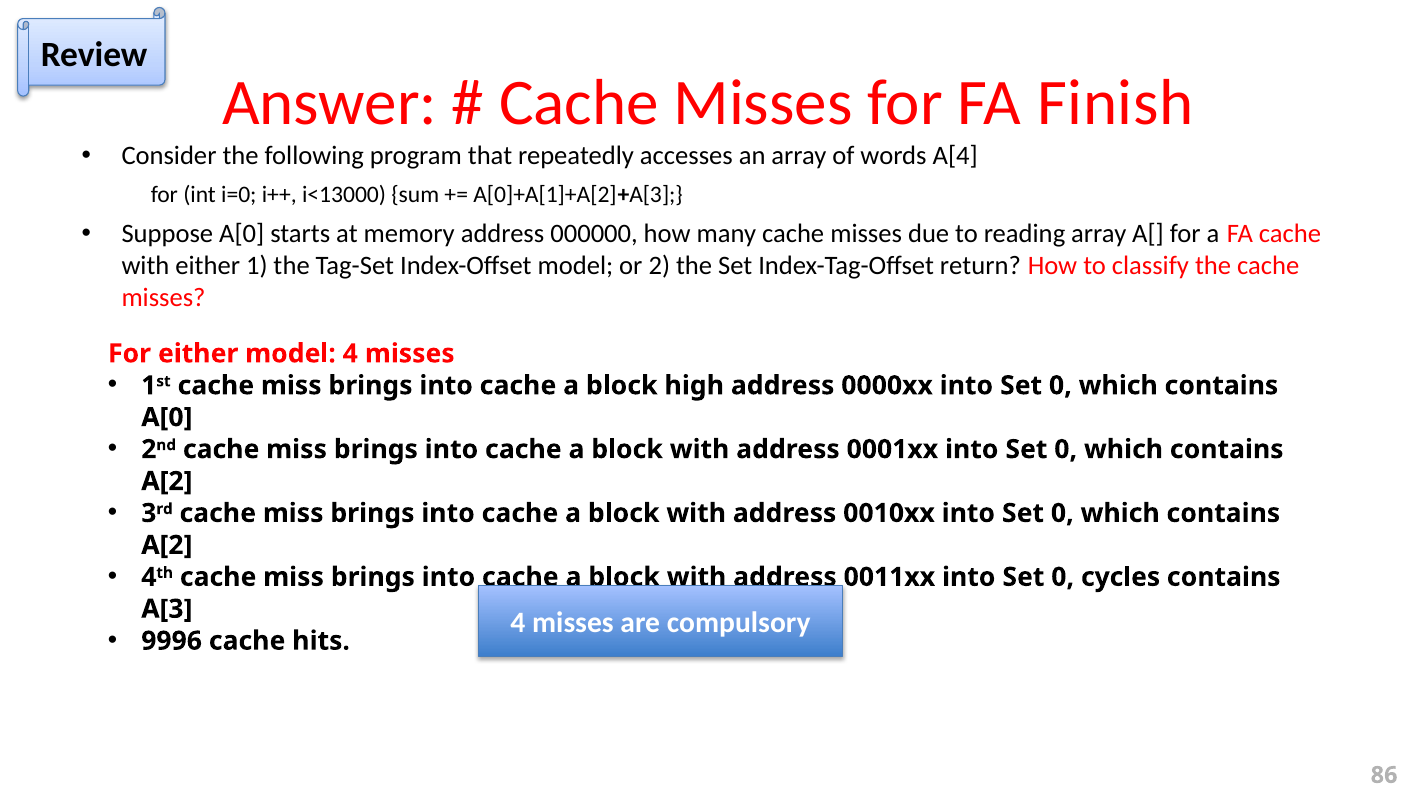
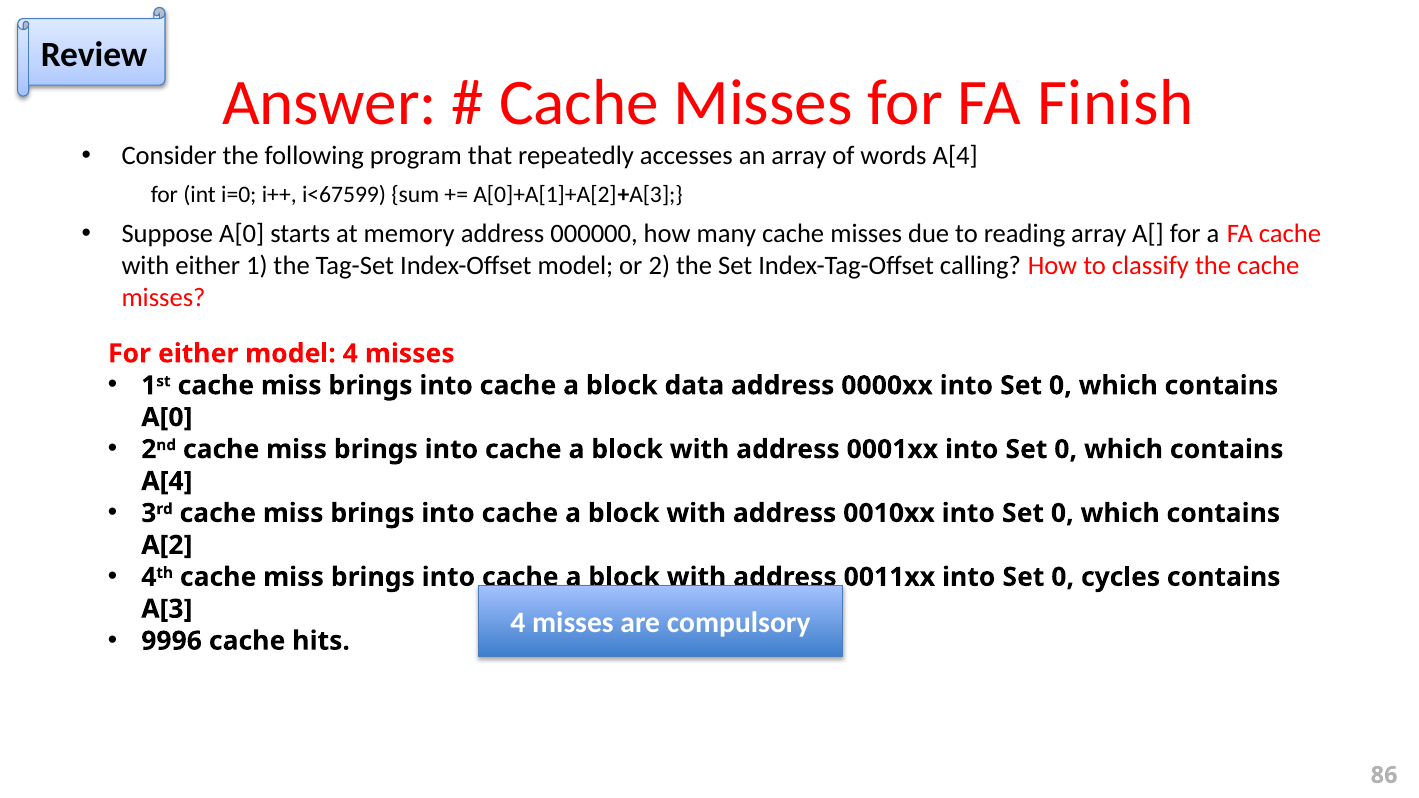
i<13000: i<13000 -> i<67599
return: return -> calling
high: high -> data
A[2 at (167, 481): A[2 -> A[4
